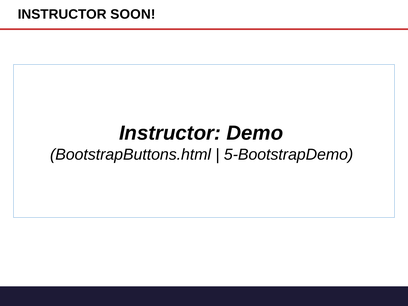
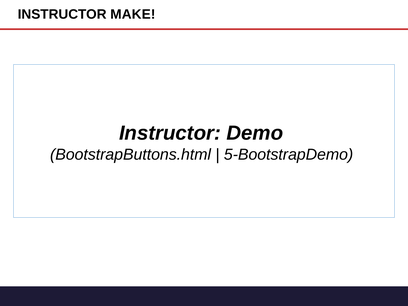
SOON: SOON -> MAKE
